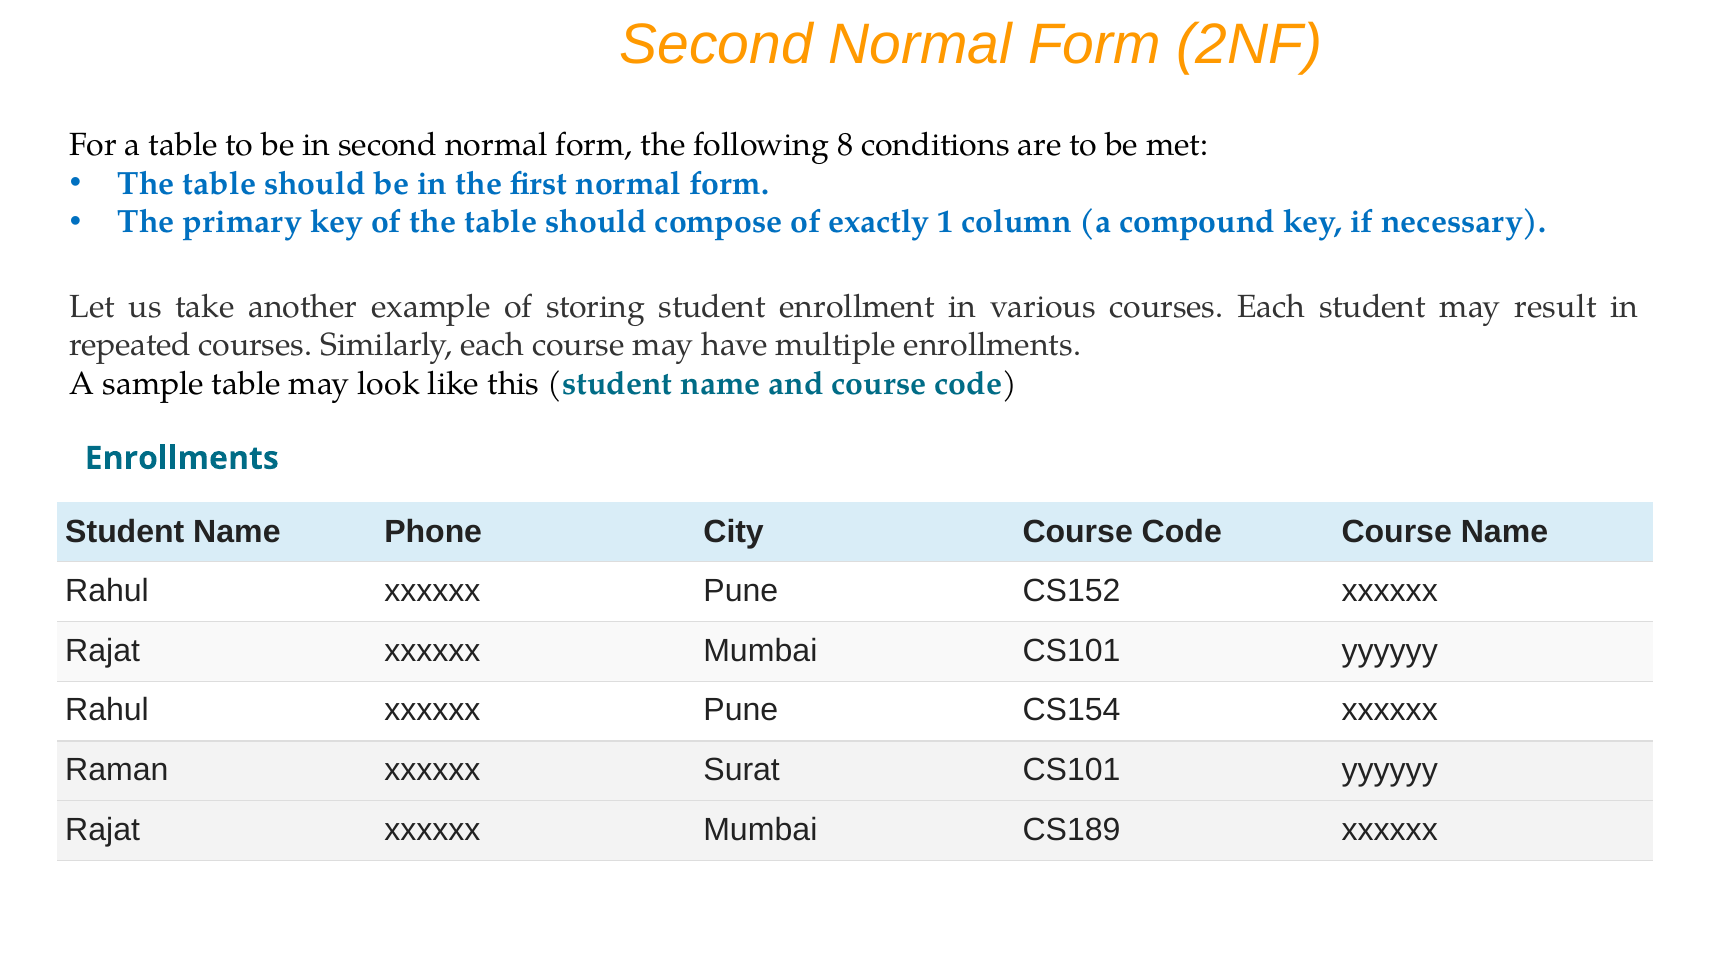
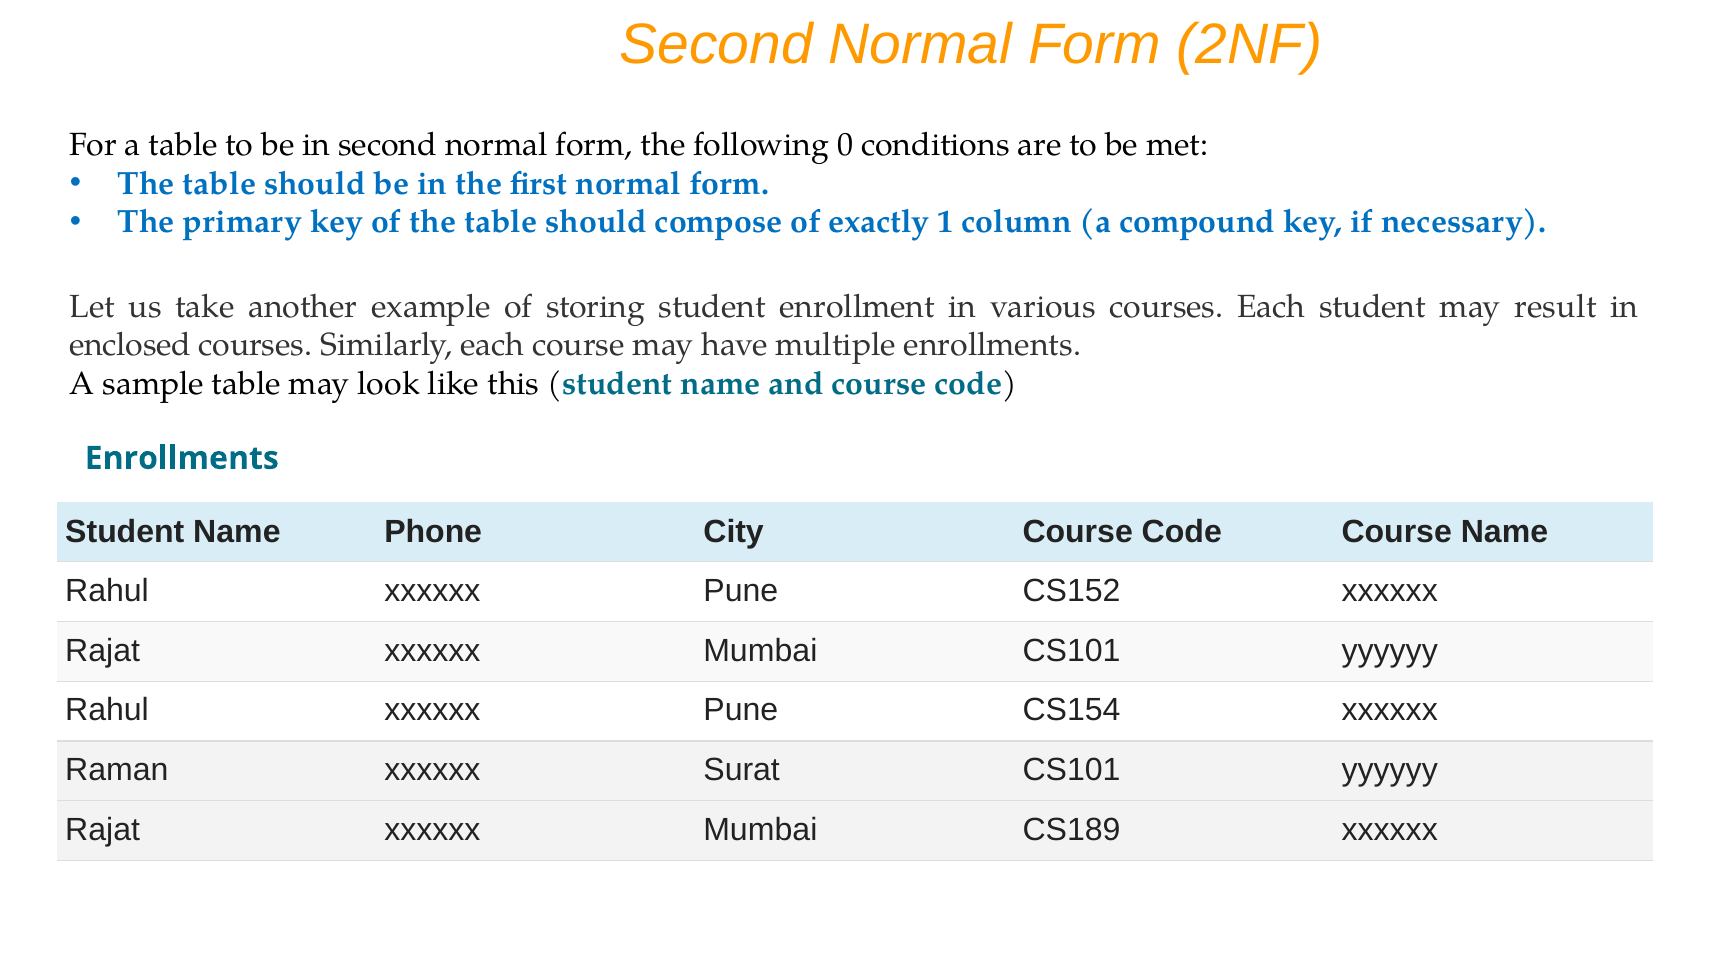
8: 8 -> 0
repeated: repeated -> enclosed
